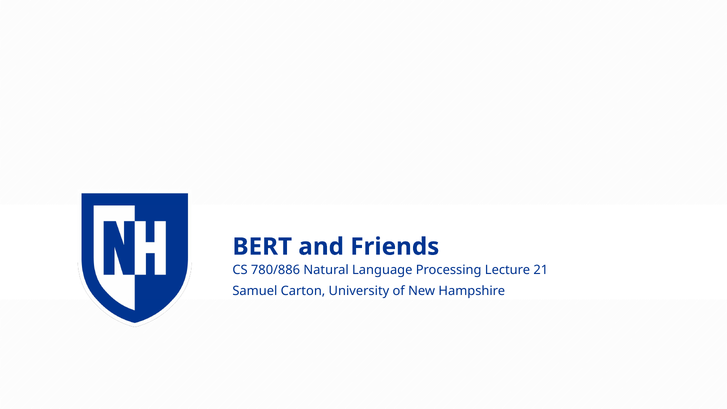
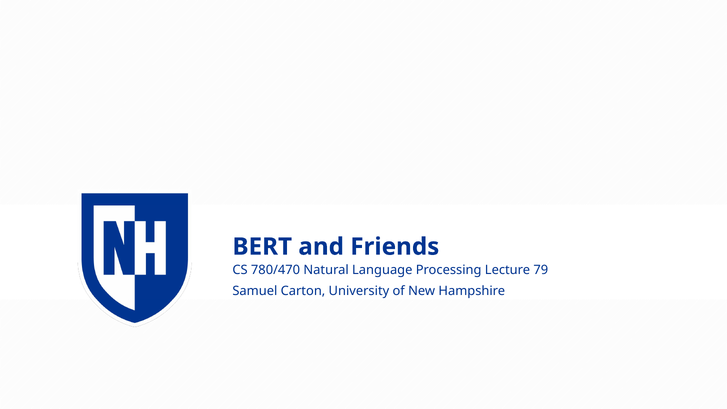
780/886: 780/886 -> 780/470
21: 21 -> 79
